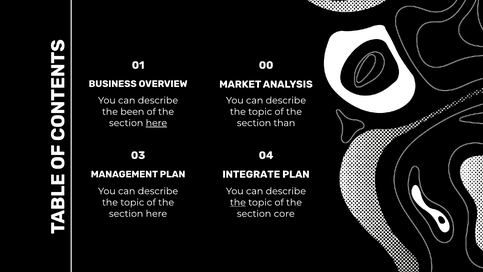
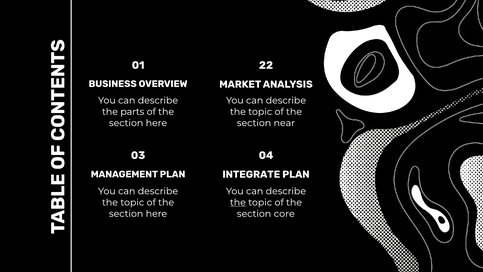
00: 00 -> 22
been: been -> parts
here at (156, 123) underline: present -> none
than: than -> near
